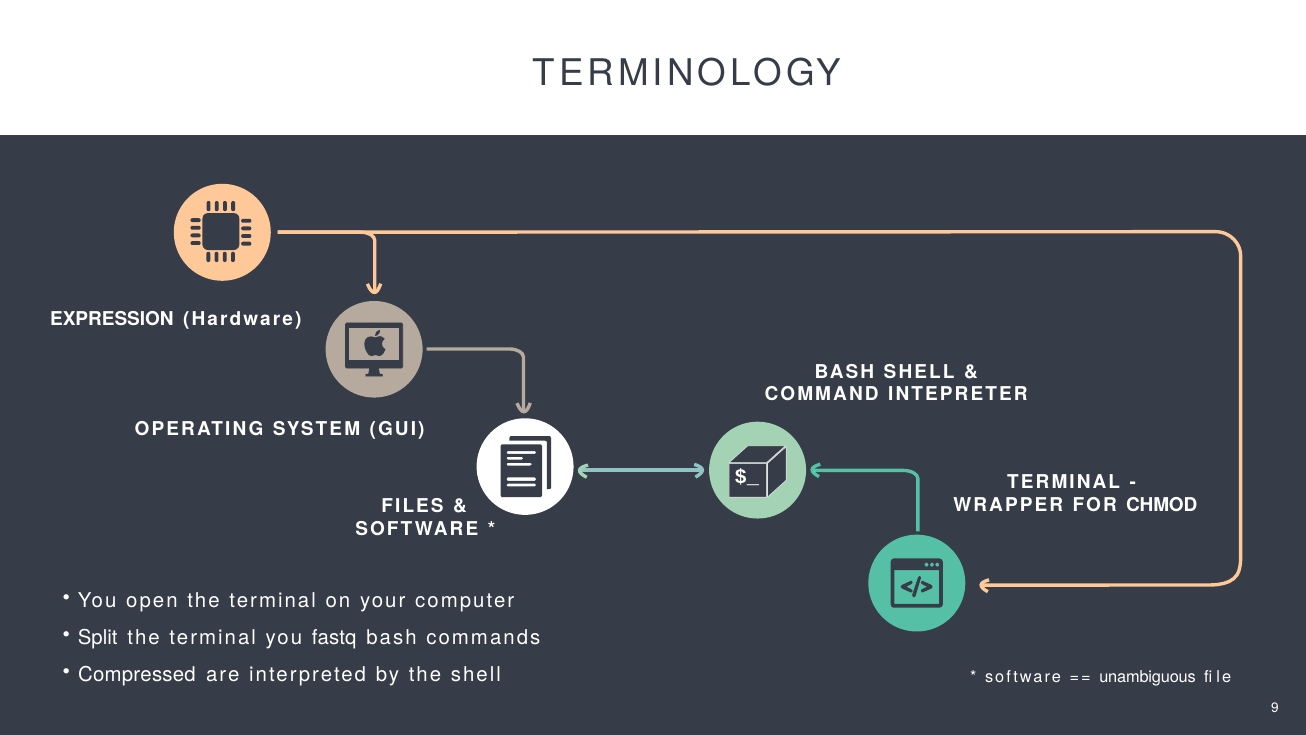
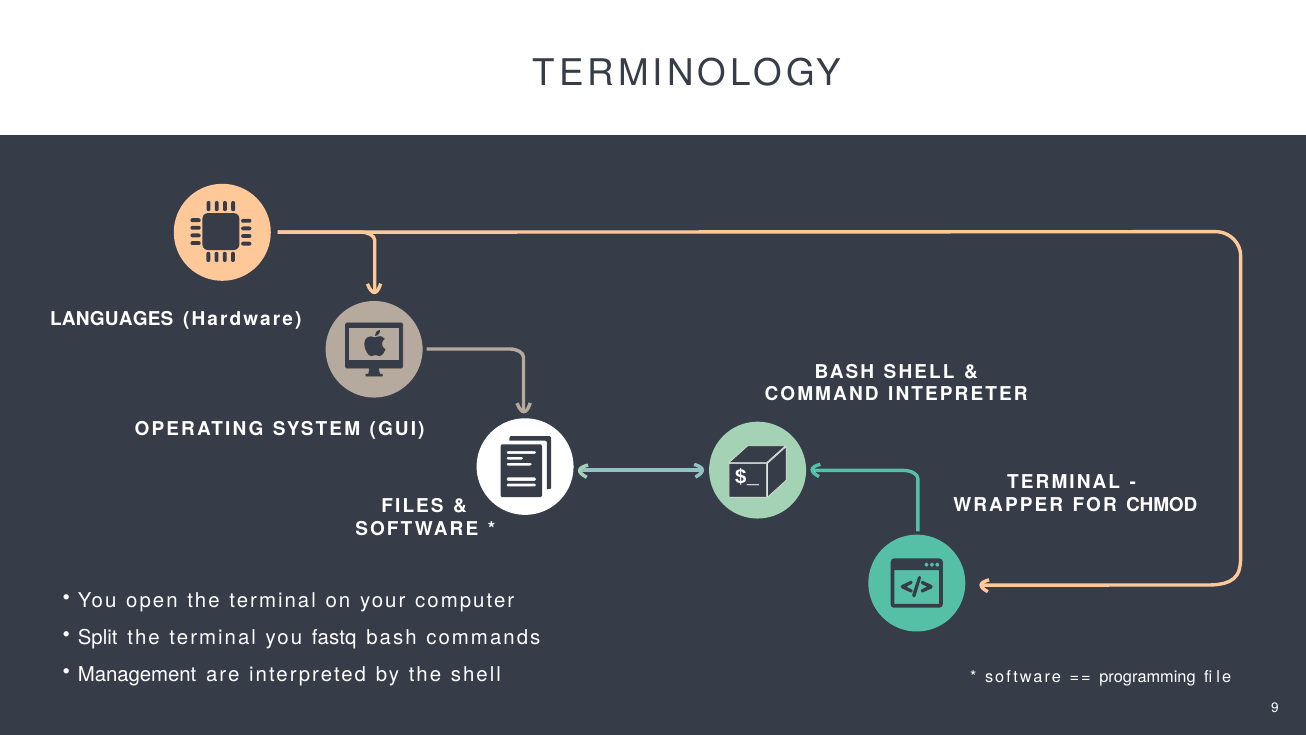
EXPRESSION: EXPRESSION -> LANGUAGES
Compressed: Compressed -> Management
unambiguous: unambiguous -> programming
